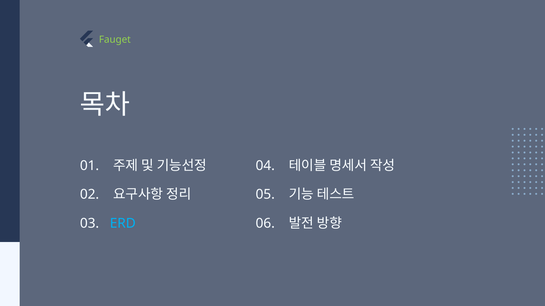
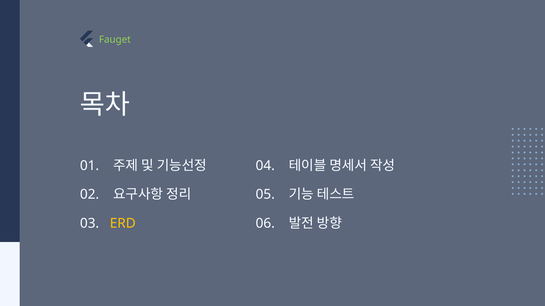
ERD colour: light blue -> yellow
